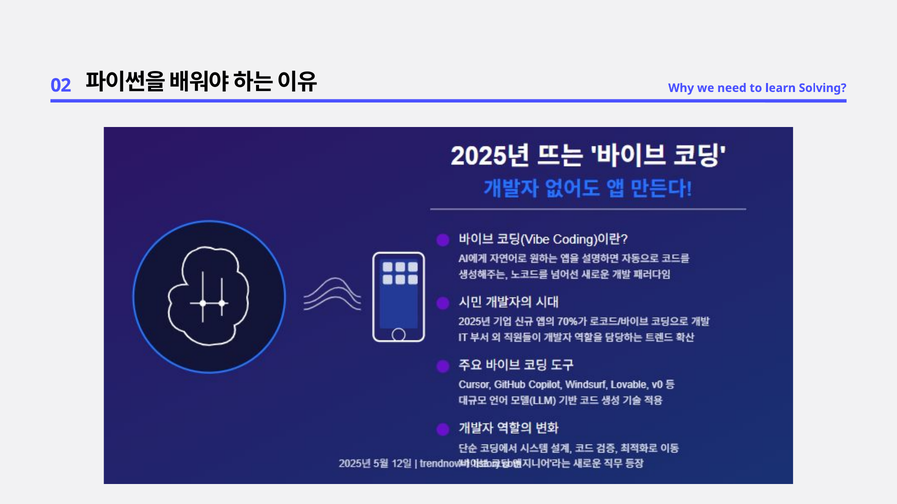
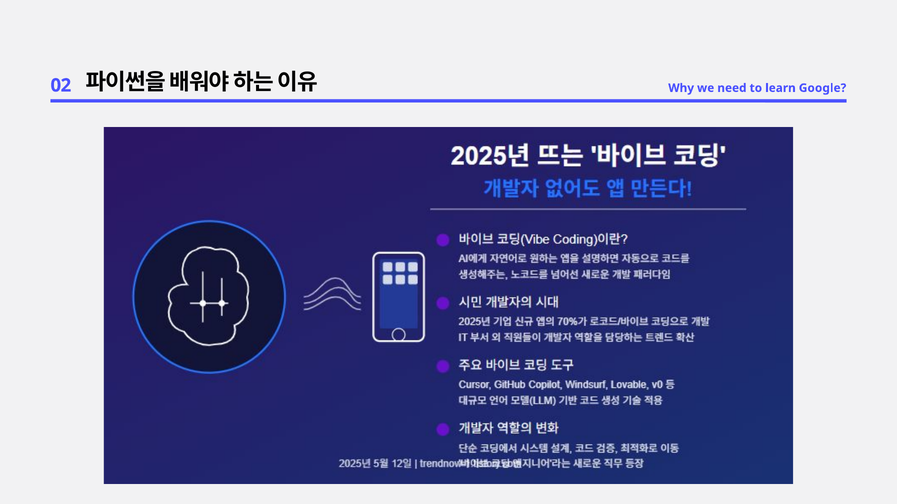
Solving: Solving -> Google
